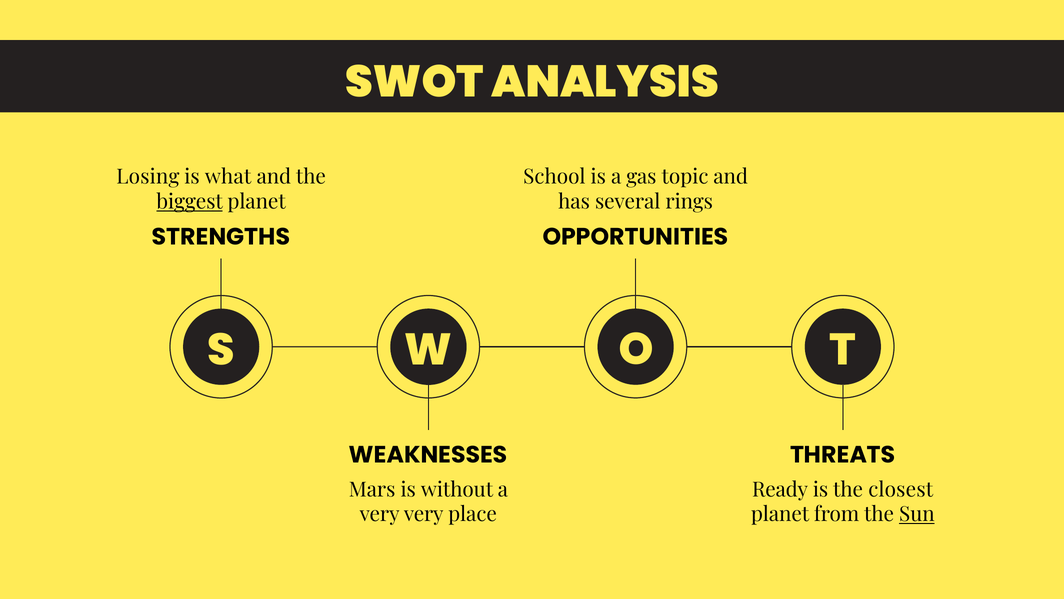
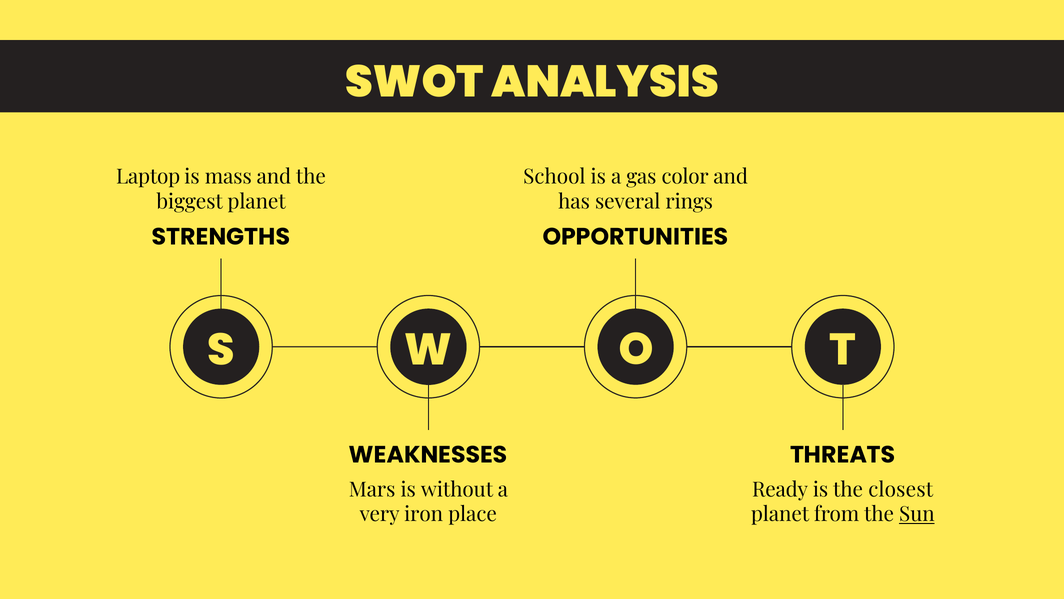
Losing: Losing -> Laptop
what: what -> mass
topic: topic -> color
biggest underline: present -> none
very very: very -> iron
